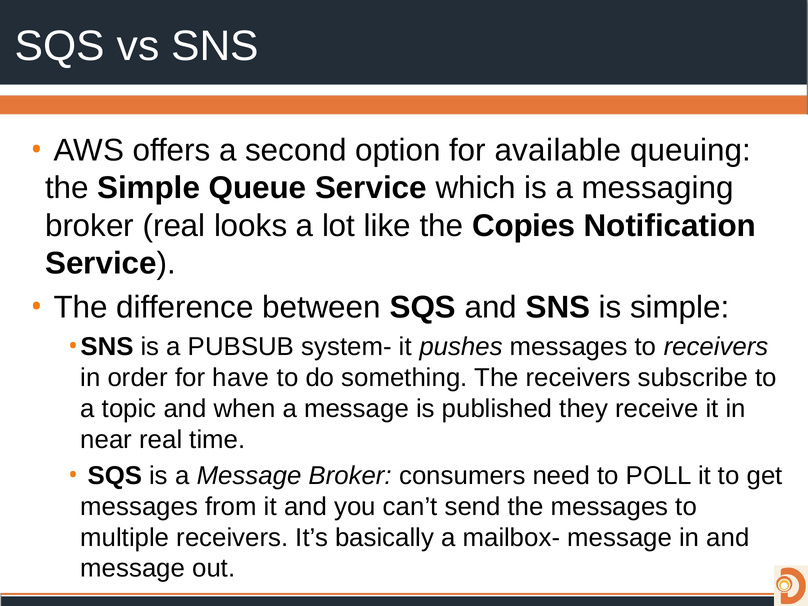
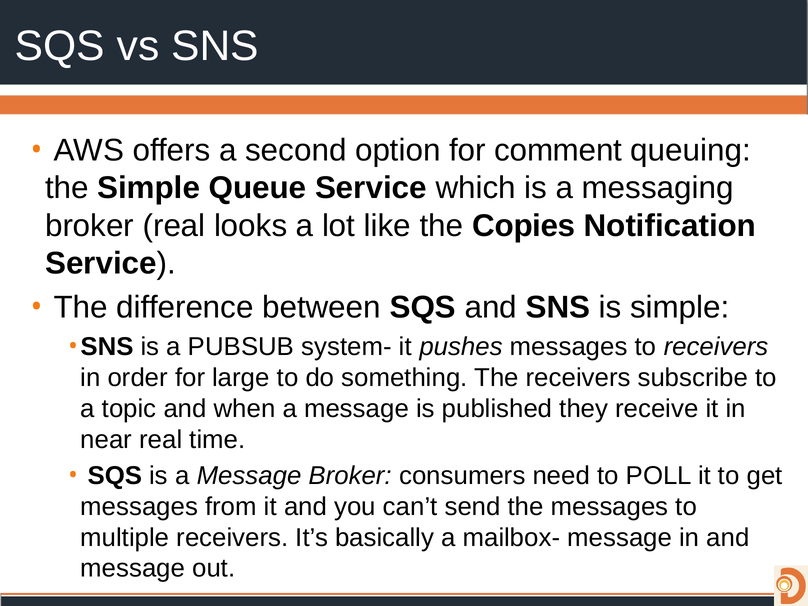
available: available -> comment
have: have -> large
